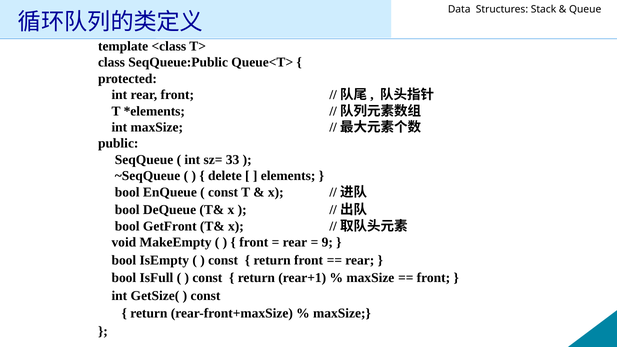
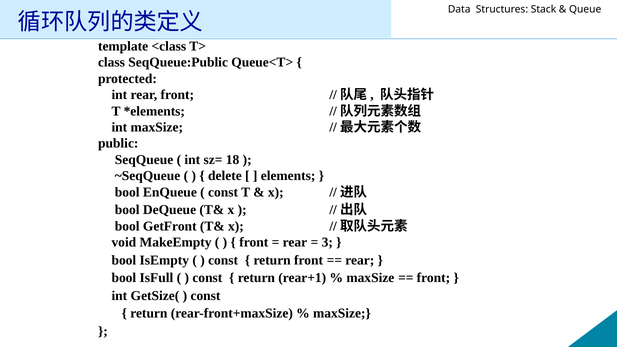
33: 33 -> 18
9: 9 -> 3
